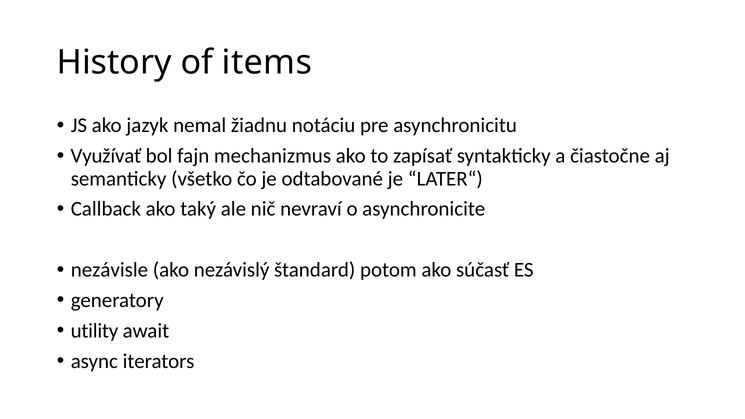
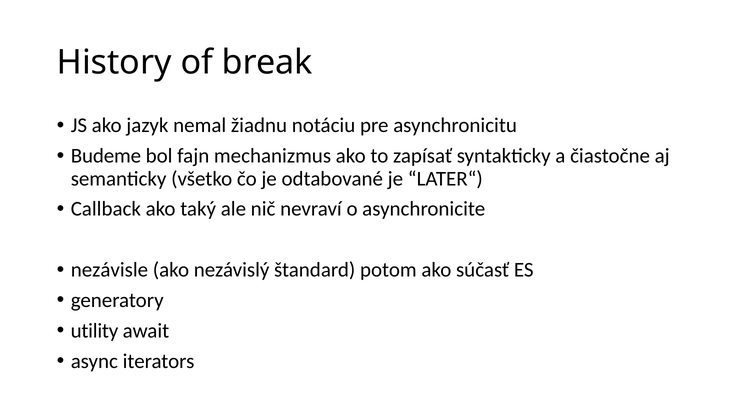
items: items -> break
Využívať: Využívať -> Budeme
